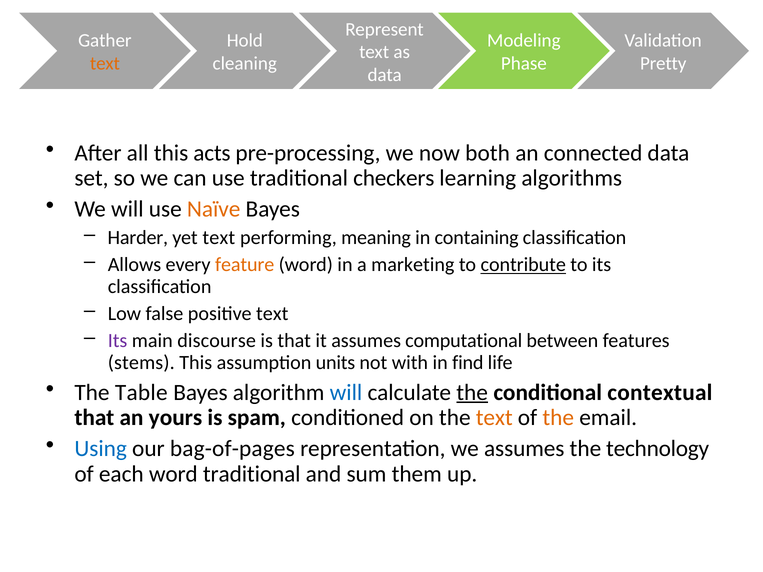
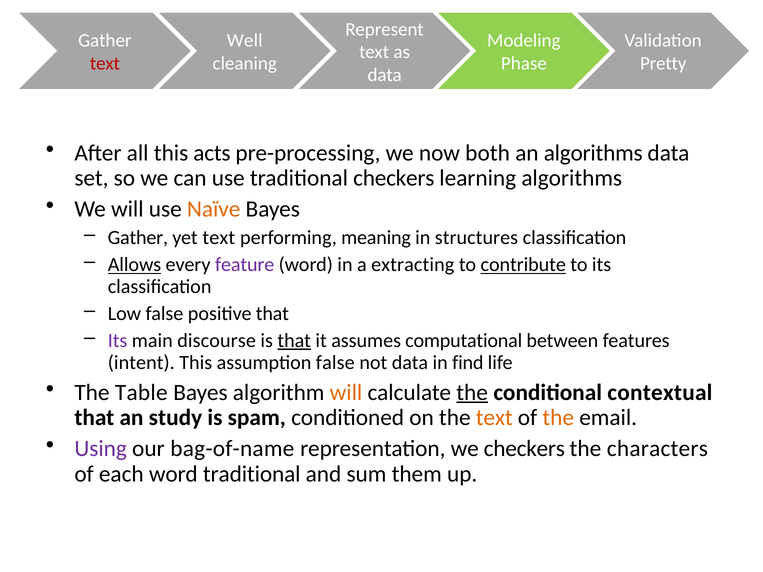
Hold: Hold -> Well
text at (105, 64) colour: orange -> red
an connected: connected -> algorithms
Harder at (138, 238): Harder -> Gather
containing: containing -> structures
Allows underline: none -> present
feature colour: orange -> purple
marketing: marketing -> extracting
positive text: text -> that
that at (294, 341) underline: none -> present
stems: stems -> intent
assumption units: units -> false
not with: with -> data
will at (346, 393) colour: blue -> orange
yours: yours -> study
Using colour: blue -> purple
bag-of-pages: bag-of-pages -> bag-of-name
we assumes: assumes -> checkers
technology: technology -> characters
